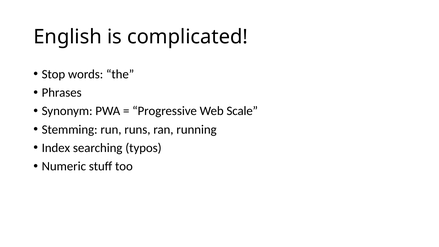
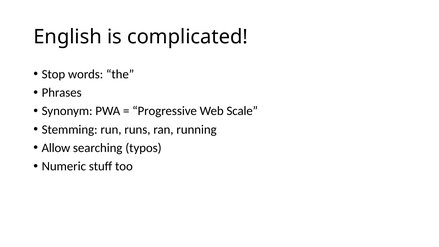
Index: Index -> Allow
